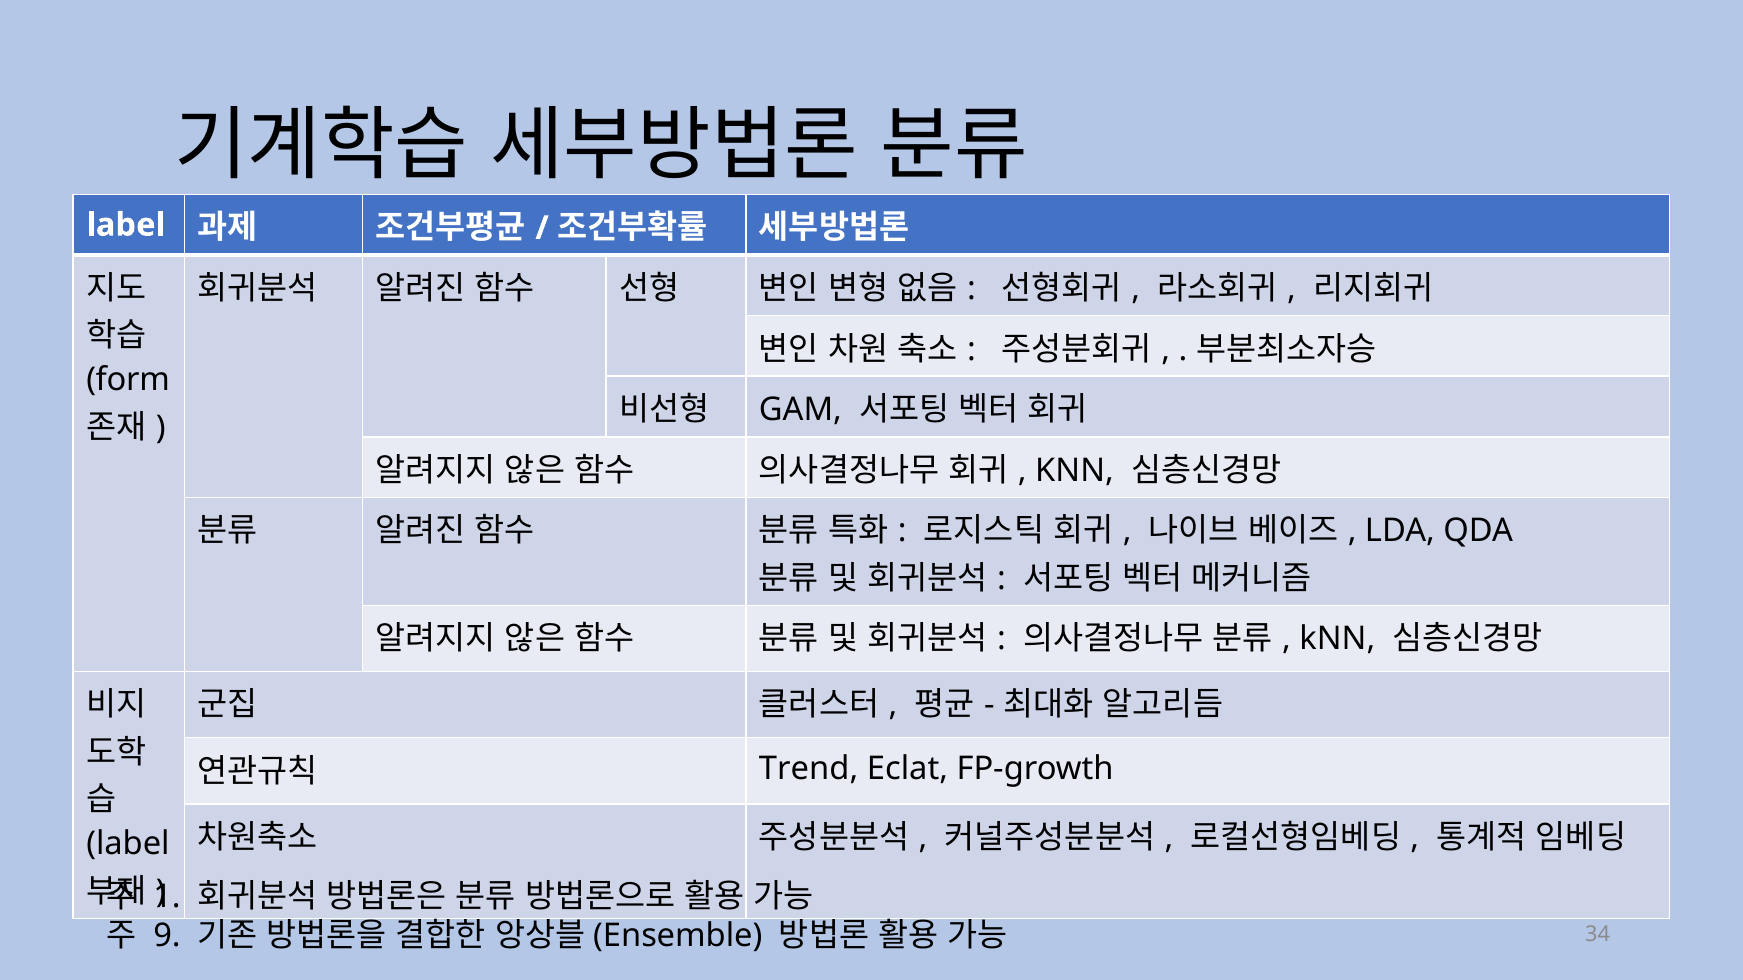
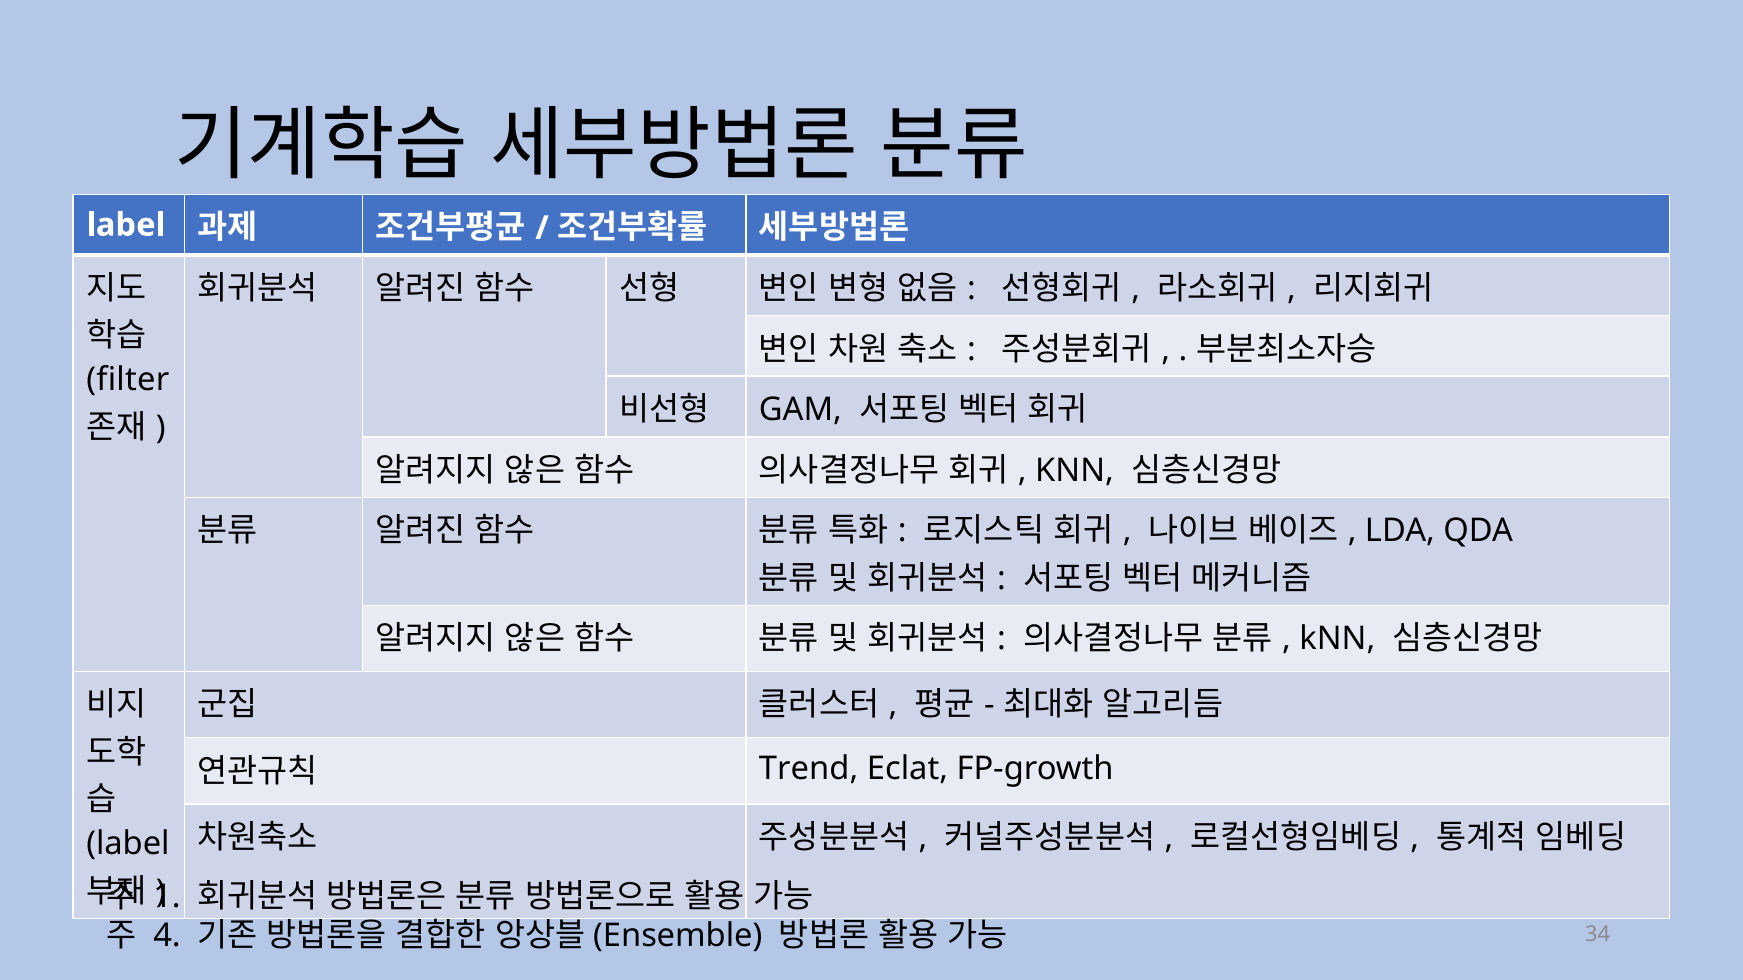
form: form -> filter
9: 9 -> 4
